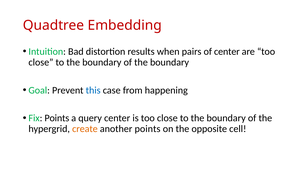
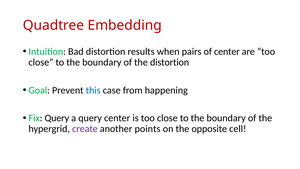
of the boundary: boundary -> distortion
Fix Points: Points -> Query
create colour: orange -> purple
